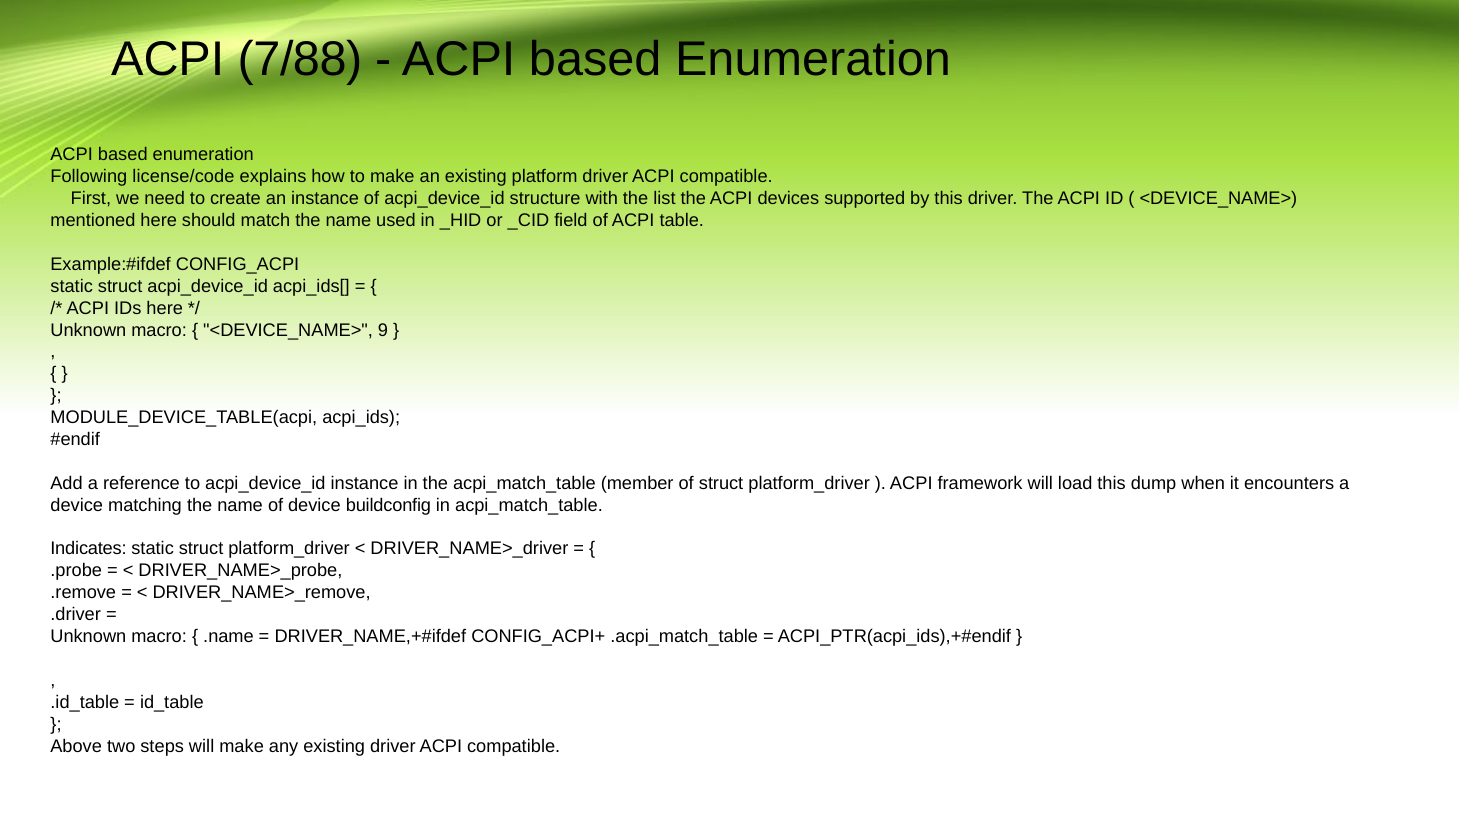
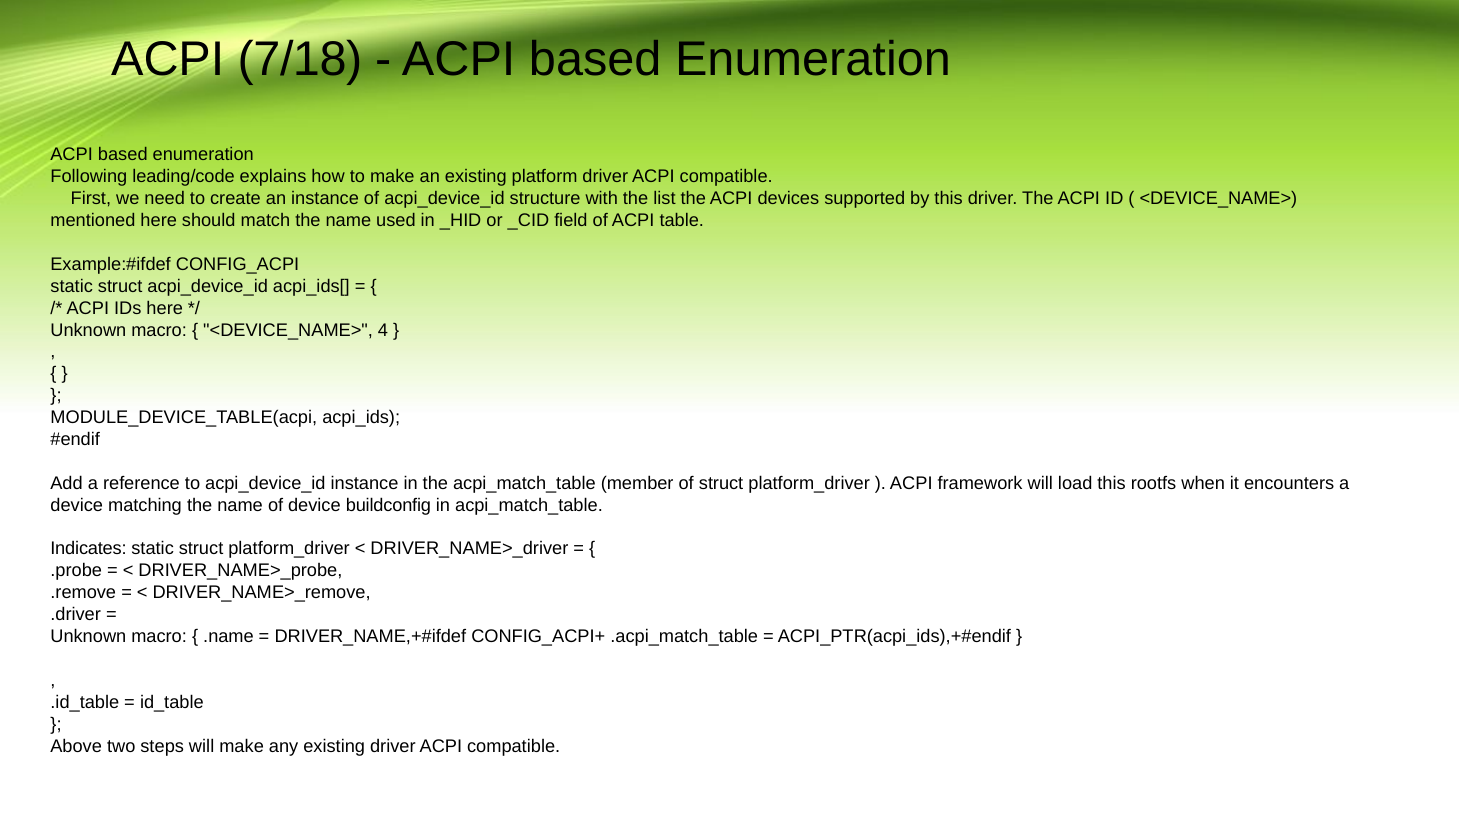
7/88: 7/88 -> 7/18
license/code: license/code -> leading/code
9: 9 -> 4
dump: dump -> rootfs
